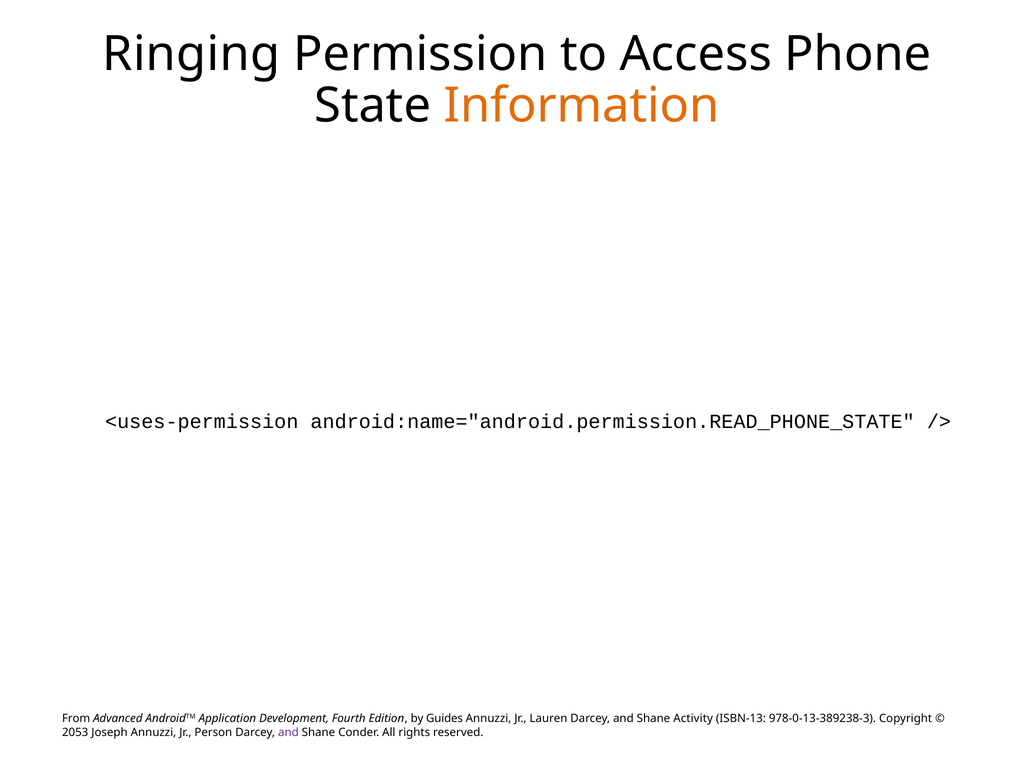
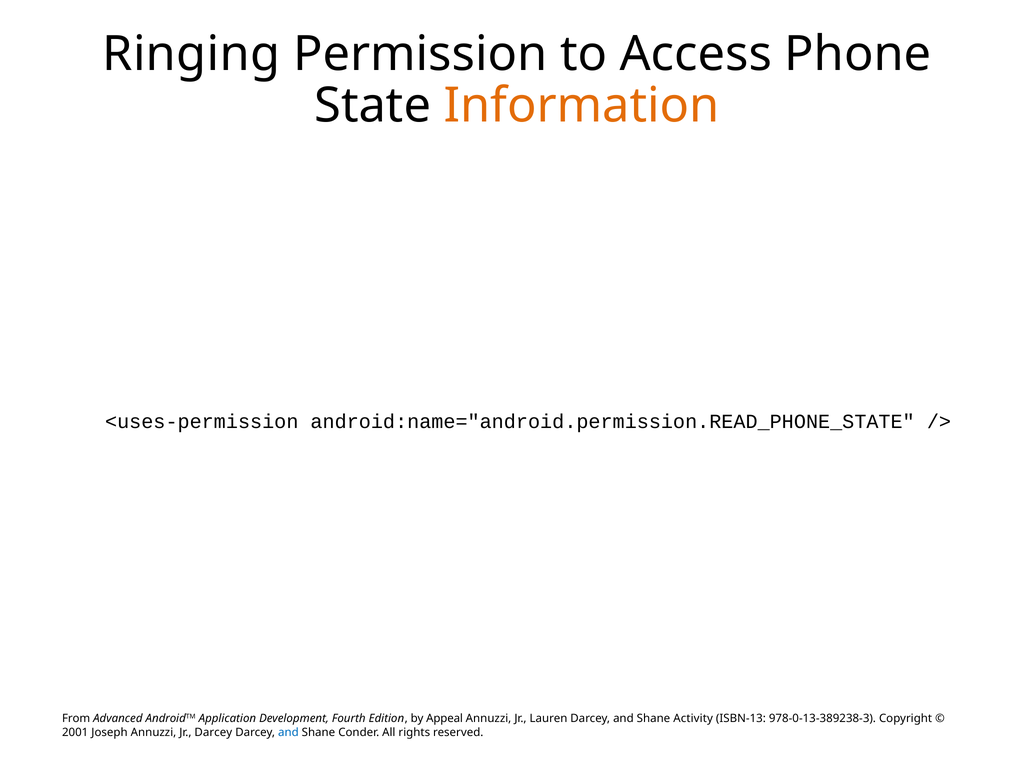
Guides: Guides -> Appeal
2053: 2053 -> 2001
Jr Person: Person -> Darcey
and at (288, 733) colour: purple -> blue
